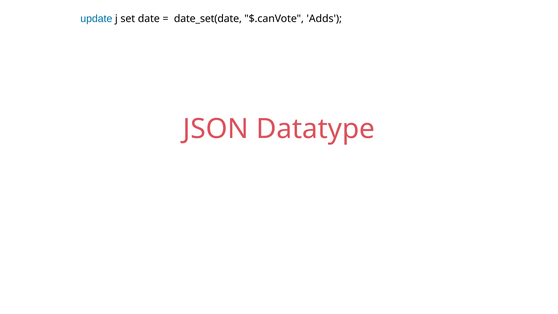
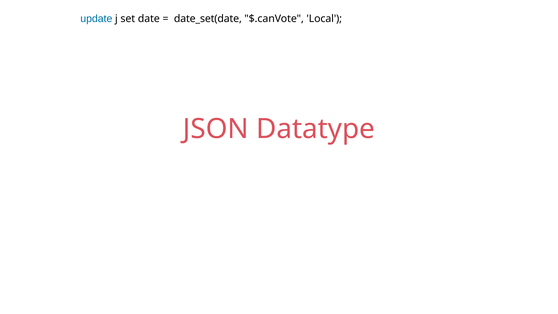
Adds: Adds -> Local
